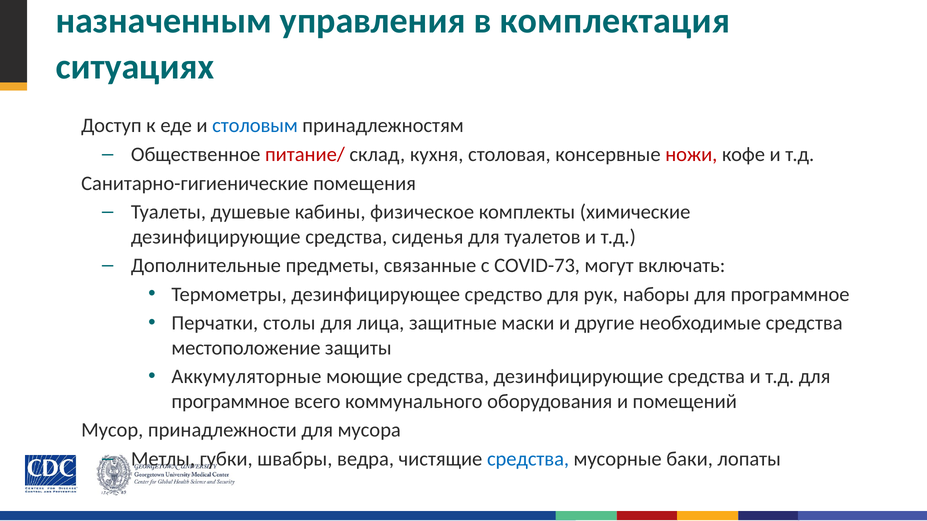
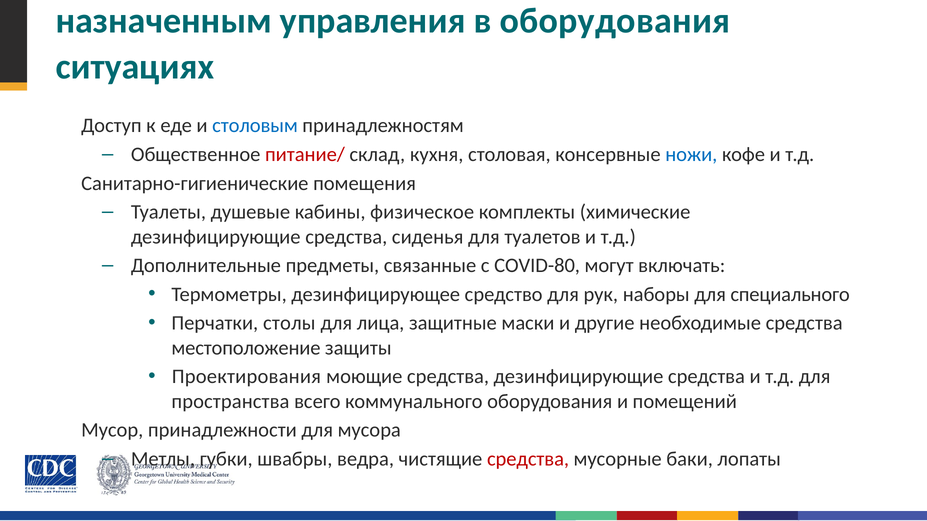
в комплектация: комплектация -> оборудования
ножи colour: red -> blue
COVID-73: COVID-73 -> COVID-80
наборы для программное: программное -> специального
Аккумуляторные: Аккумуляторные -> Проектирования
программное at (231, 402): программное -> пространства
средства at (528, 459) colour: blue -> red
